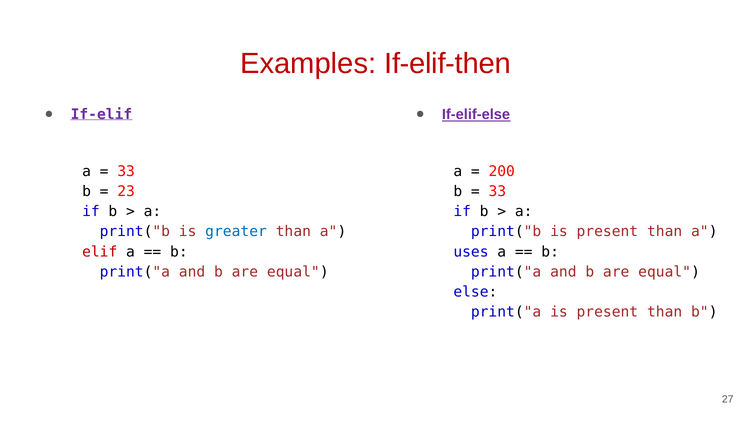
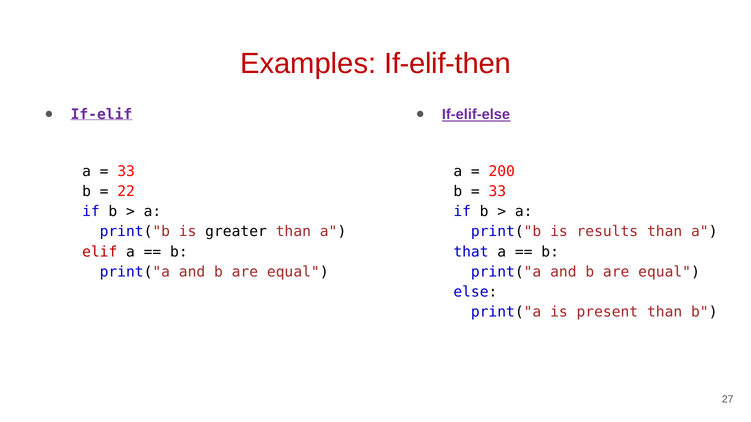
23: 23 -> 22
greater colour: blue -> black
print("b is present: present -> results
uses: uses -> that
